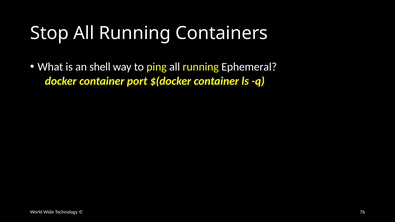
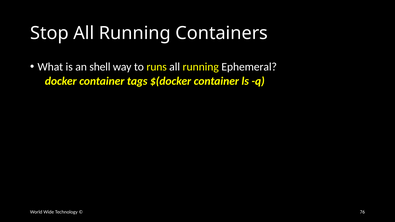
ping: ping -> runs
port: port -> tags
